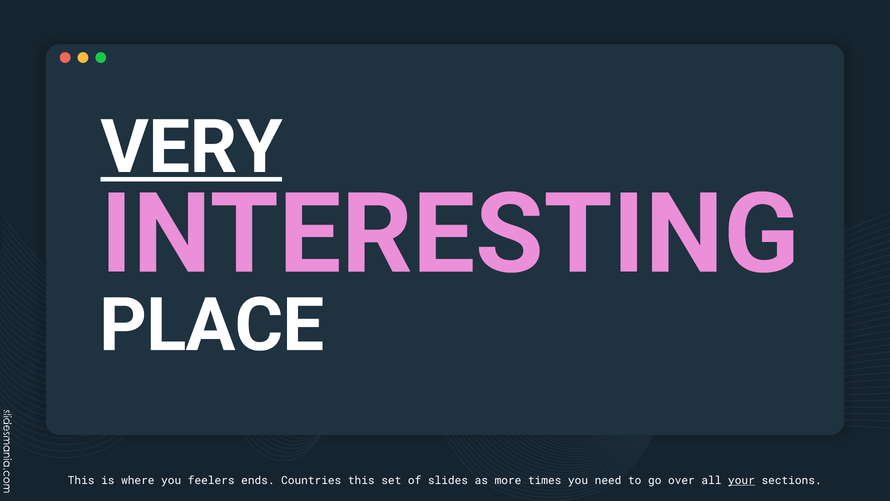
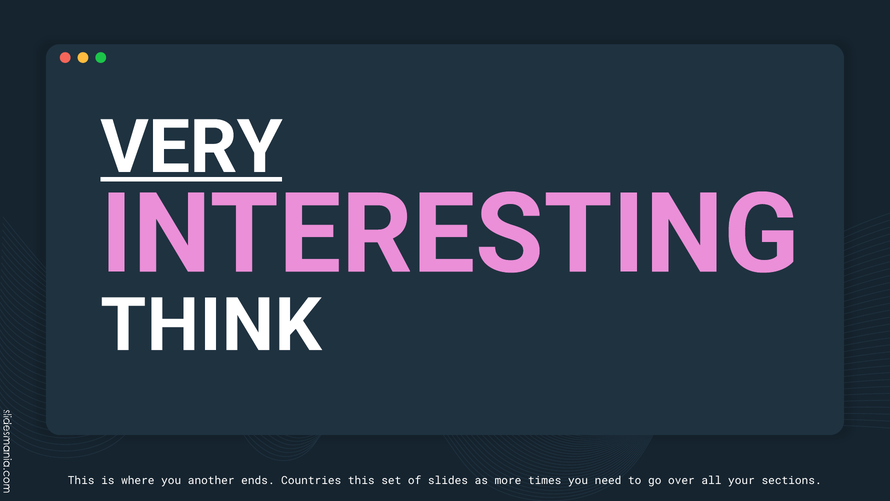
PLACE: PLACE -> THINK
feelers: feelers -> another
your underline: present -> none
